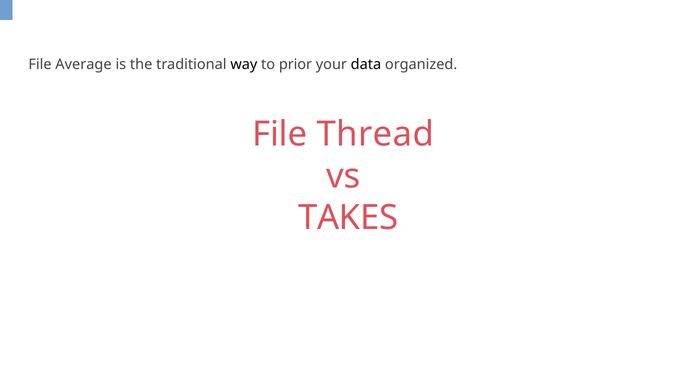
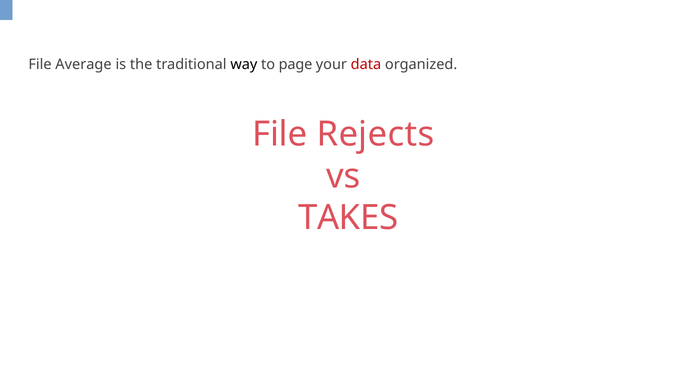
prior: prior -> page
data colour: black -> red
Thread: Thread -> Rejects
